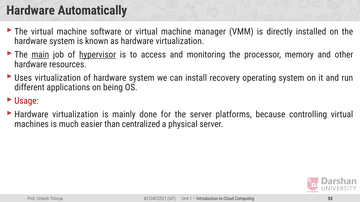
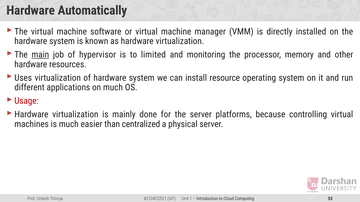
hypervisor underline: present -> none
access: access -> limited
recovery: recovery -> resource
on being: being -> much
